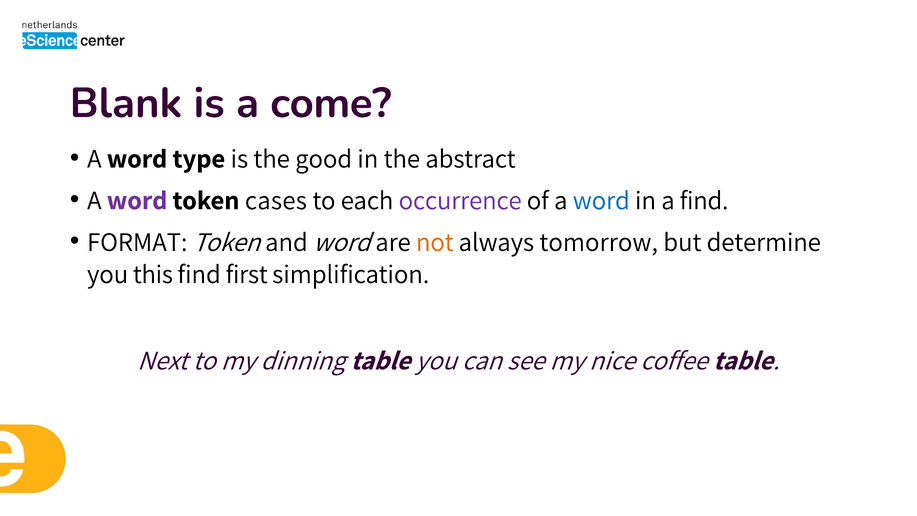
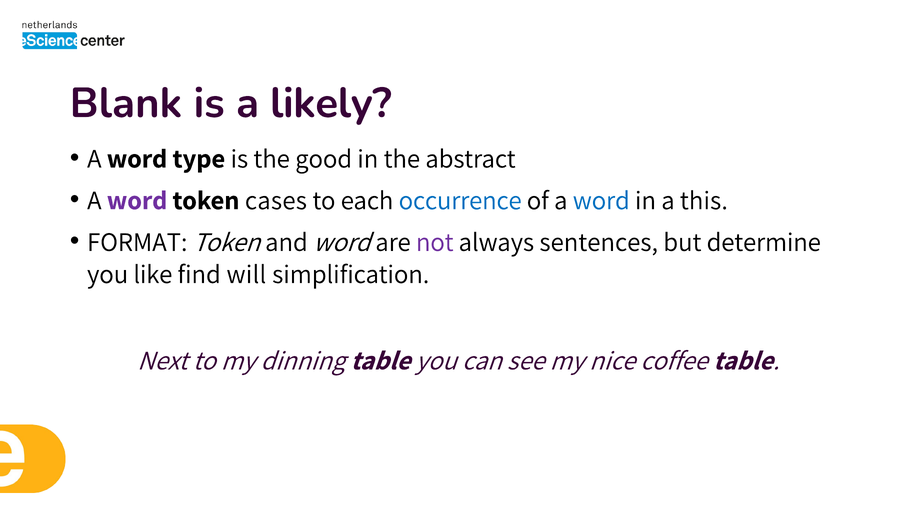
come: come -> likely
occurrence colour: purple -> blue
a find: find -> this
not colour: orange -> purple
tomorrow: tomorrow -> sentences
this: this -> like
first: first -> will
